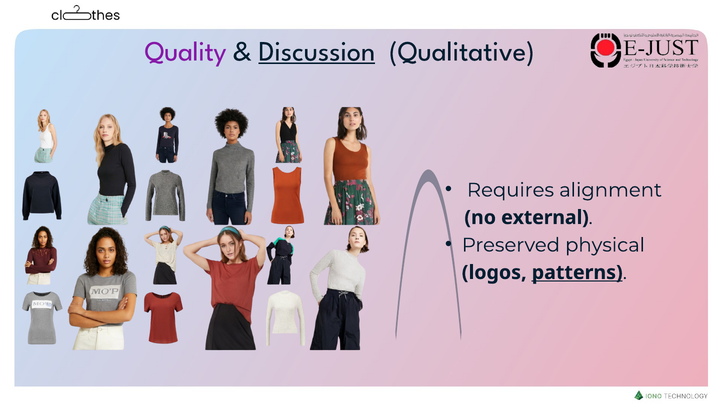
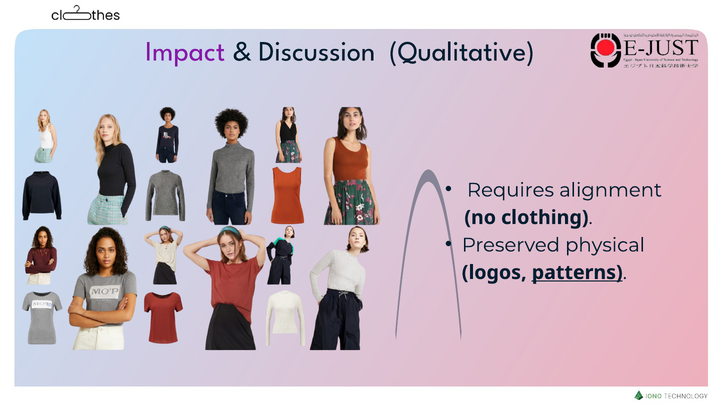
Quality: Quality -> Impact
Discussion underline: present -> none
external: external -> clothing
